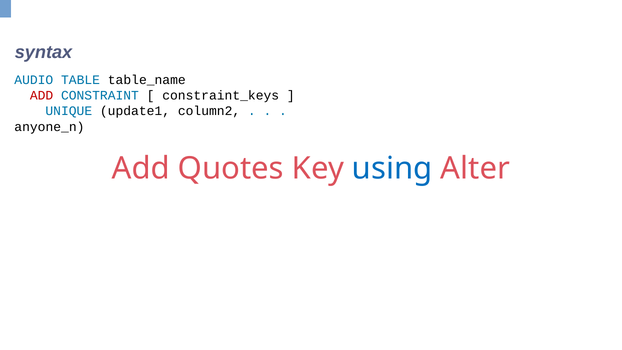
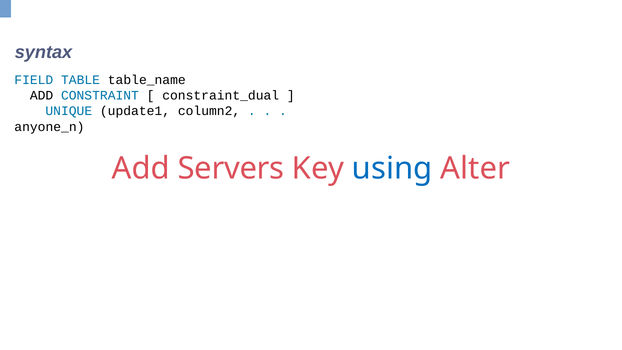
AUDIO: AUDIO -> FIELD
ADD at (42, 96) colour: red -> black
constraint_keys: constraint_keys -> constraint_dual
Quotes: Quotes -> Servers
